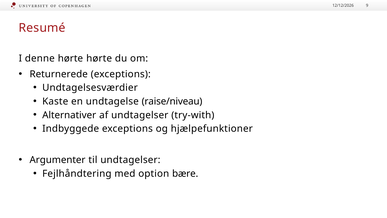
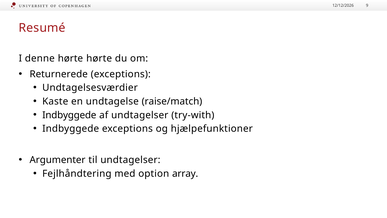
raise/niveau: raise/niveau -> raise/match
Alternativer at (69, 115): Alternativer -> Indbyggede
bære: bære -> array
